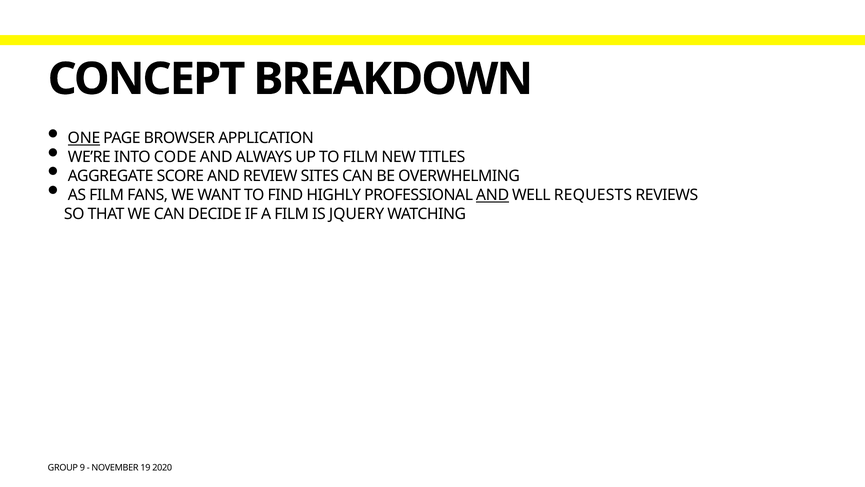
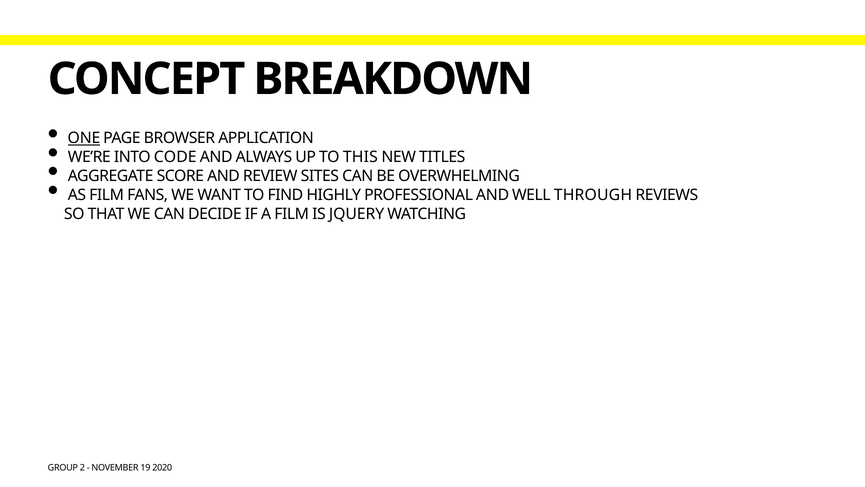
TO FILM: FILM -> THIS
AND at (493, 195) underline: present -> none
REQUESTS: REQUESTS -> THROUGH
9: 9 -> 2
